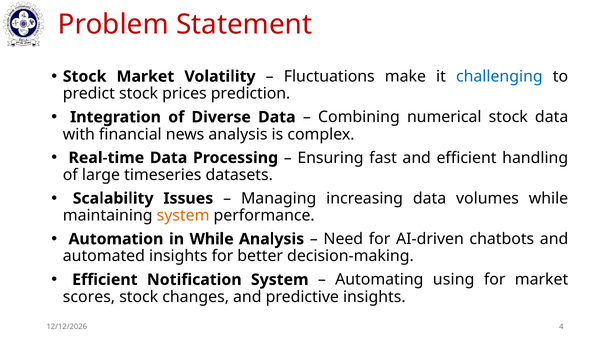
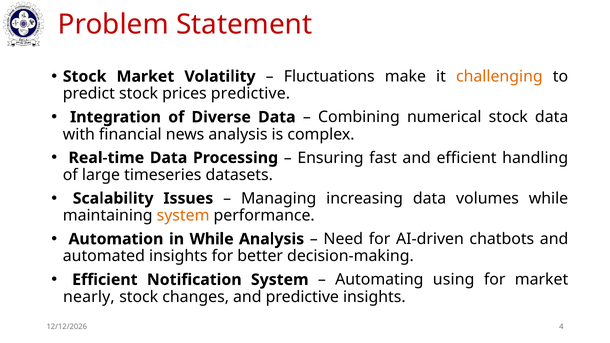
challenging colour: blue -> orange
prices prediction: prediction -> predictive
scores: scores -> nearly
